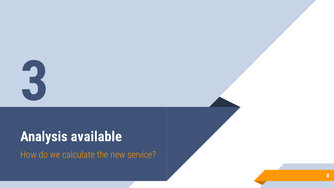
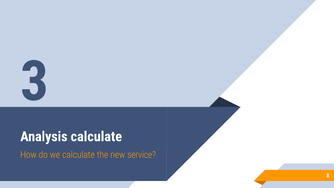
Analysis available: available -> calculate
